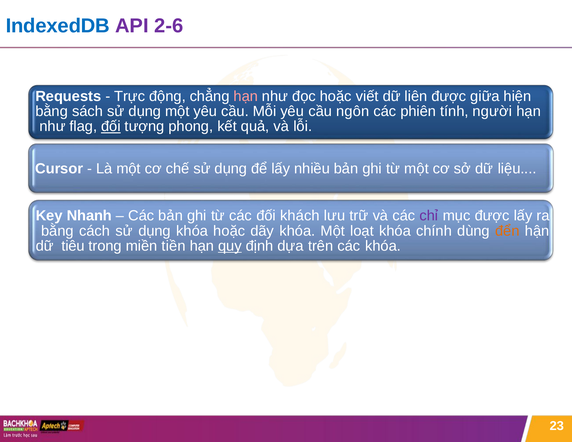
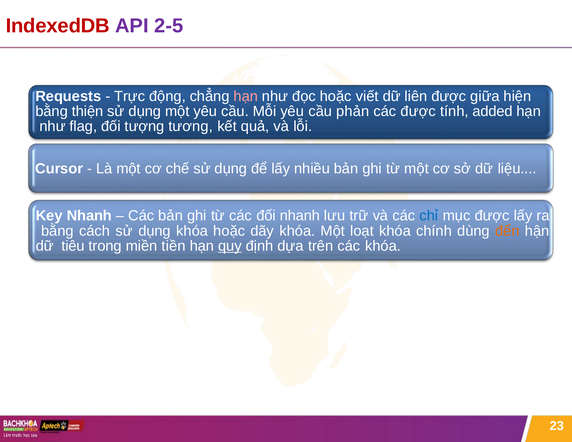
IndexedDB colour: blue -> red
2-6: 2-6 -> 2-5
sách: sách -> thiện
ngôn: ngôn -> phản
các phiên: phiên -> được
người: người -> added
đối at (111, 126) underline: present -> none
phong: phong -> tương
đối khách: khách -> nhanh
chỉ colour: purple -> blue
